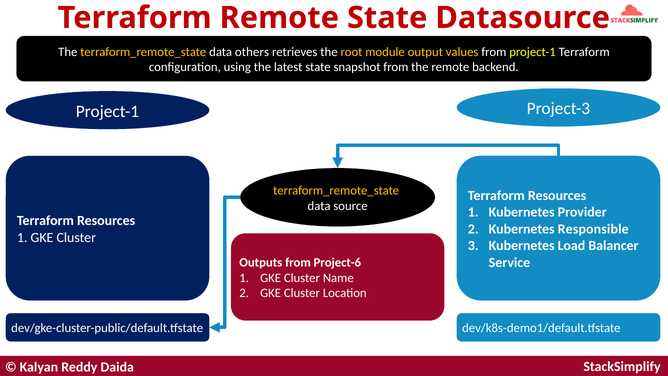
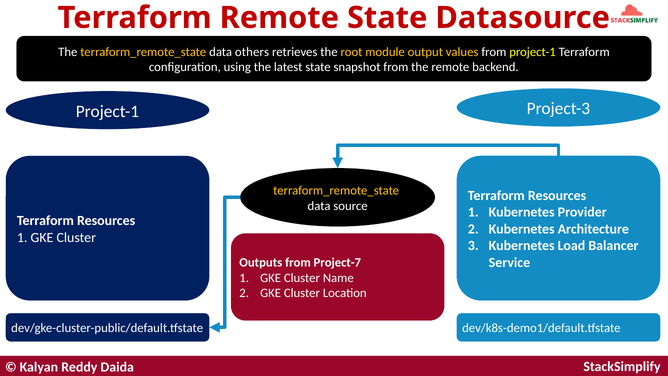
Responsible: Responsible -> Architecture
Project-6: Project-6 -> Project-7
